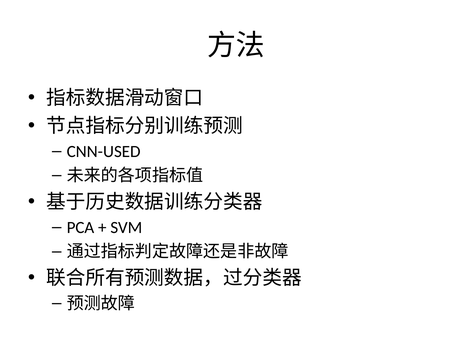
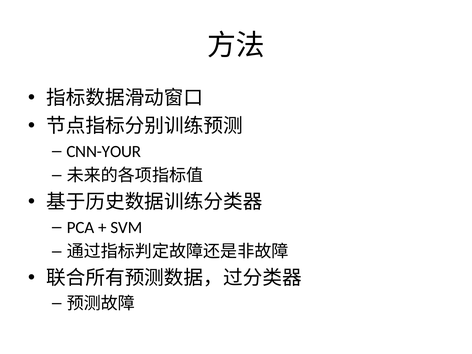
CNN-USED: CNN-USED -> CNN-YOUR
